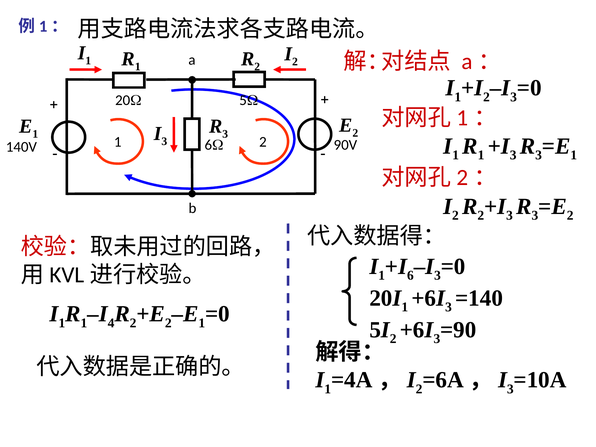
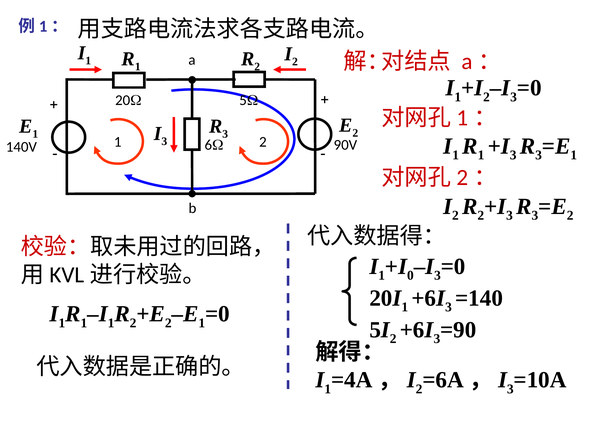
6: 6 -> 0
4 at (111, 323): 4 -> 1
